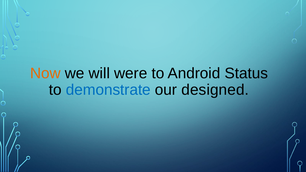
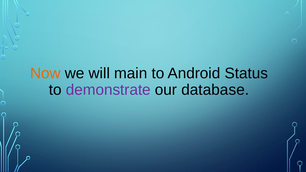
were: were -> main
demonstrate colour: blue -> purple
designed: designed -> database
